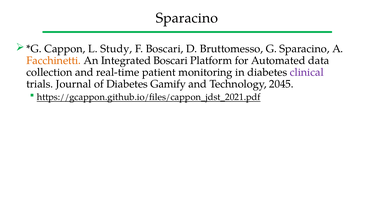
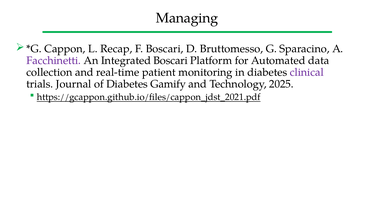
Sparacino at (187, 18): Sparacino -> Managing
Study: Study -> Recap
Facchinetti colour: orange -> purple
2045: 2045 -> 2025
